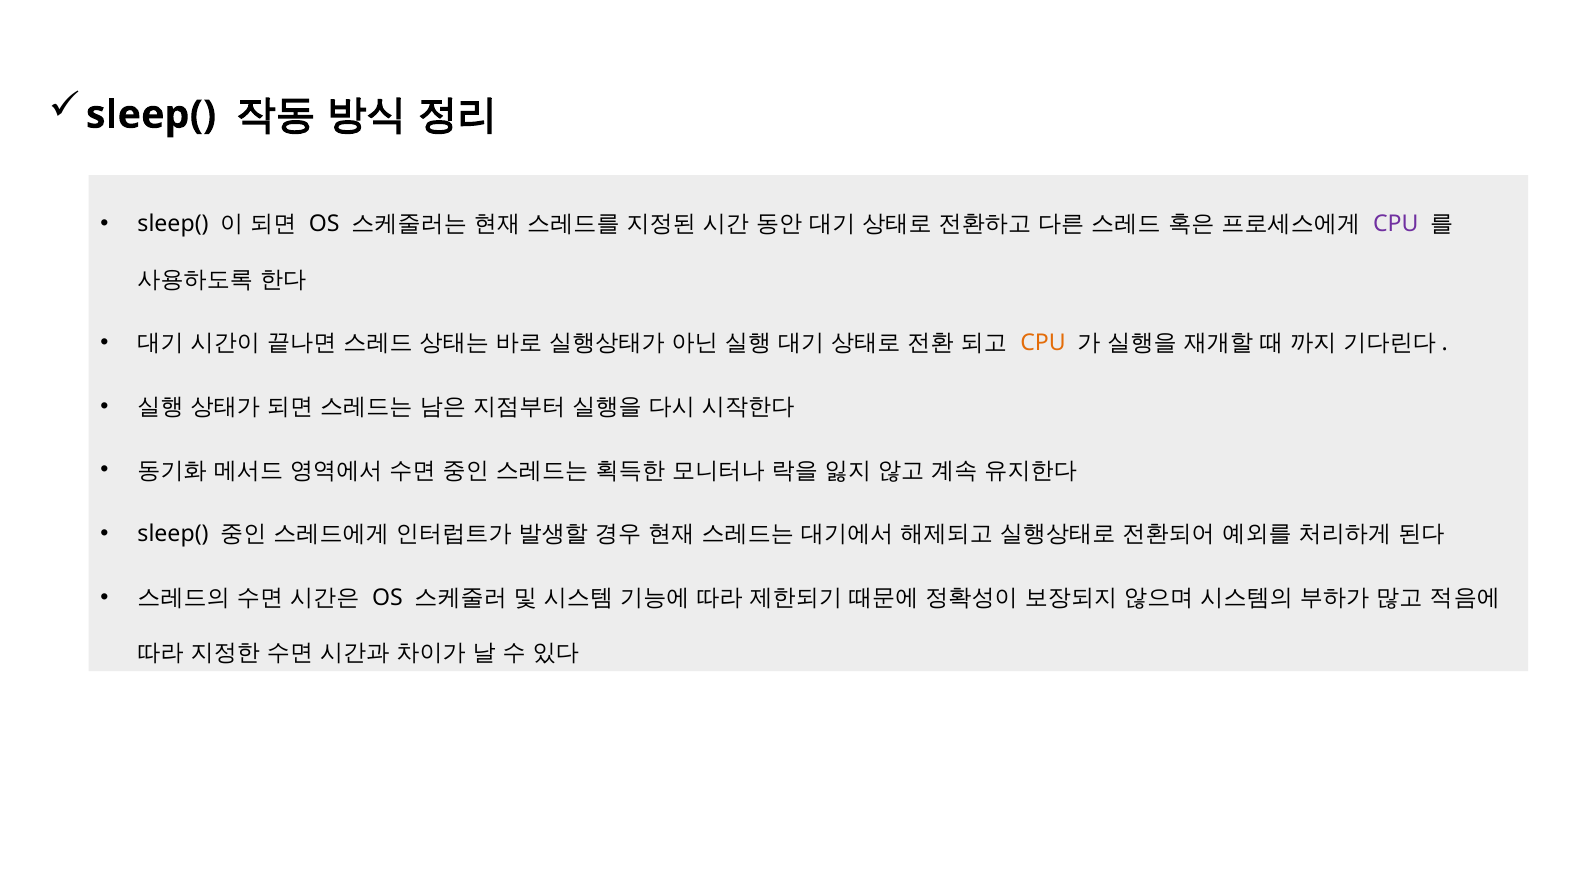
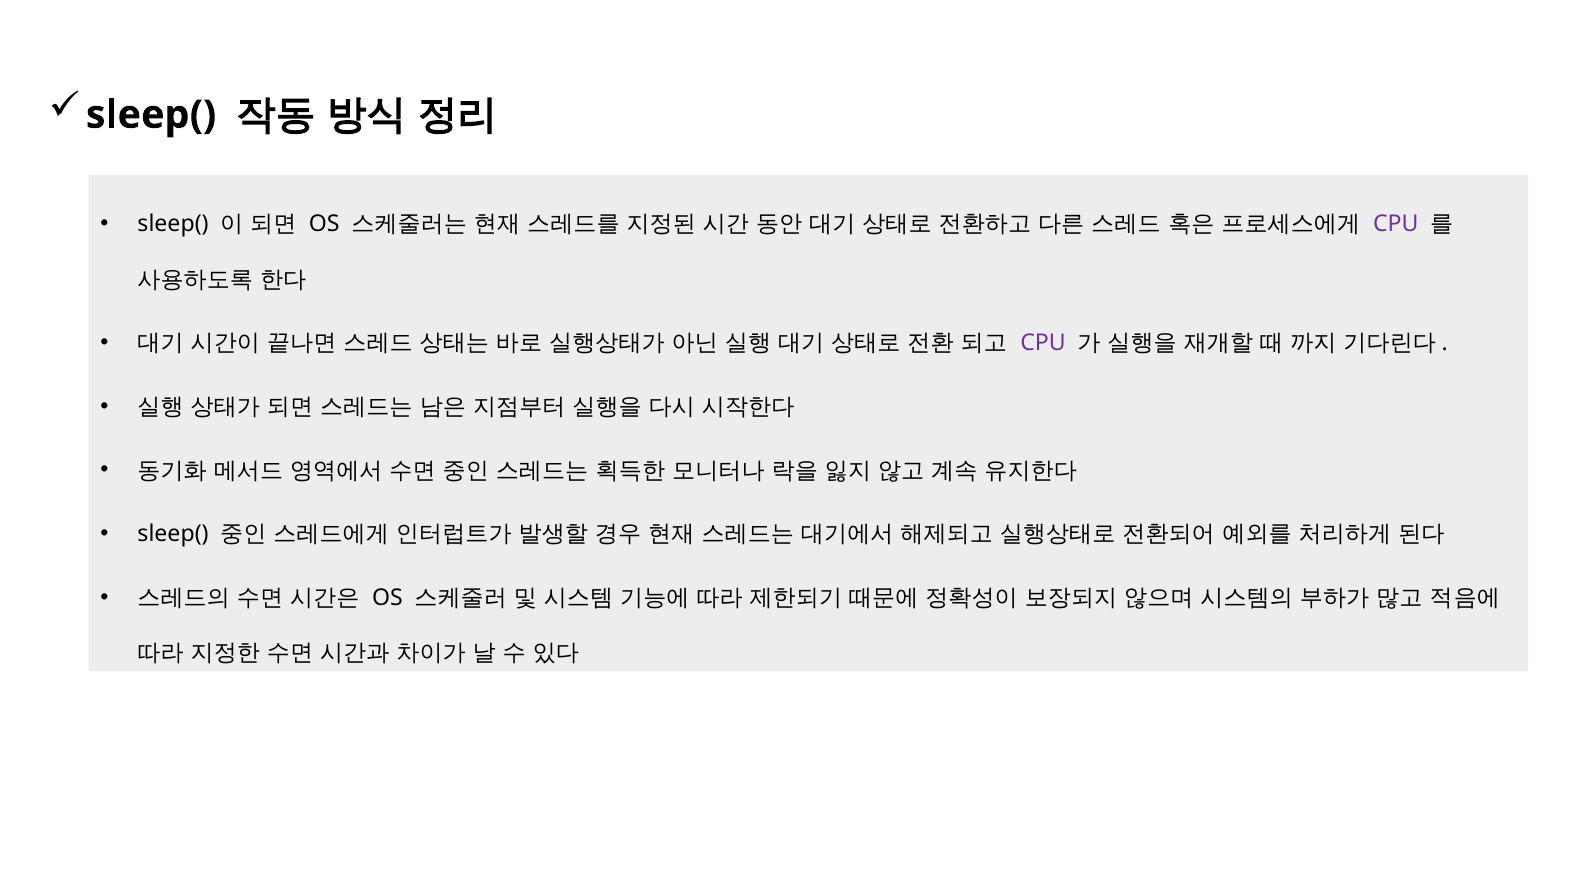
CPU at (1043, 343) colour: orange -> purple
